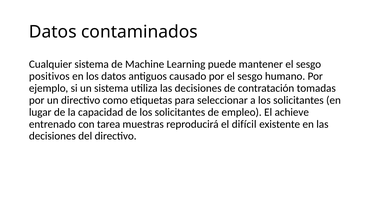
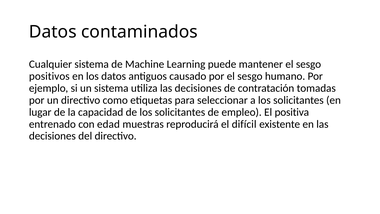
achieve: achieve -> positiva
tarea: tarea -> edad
